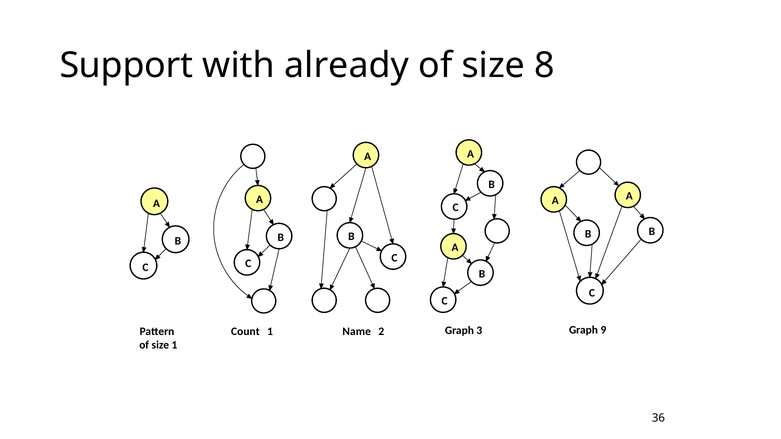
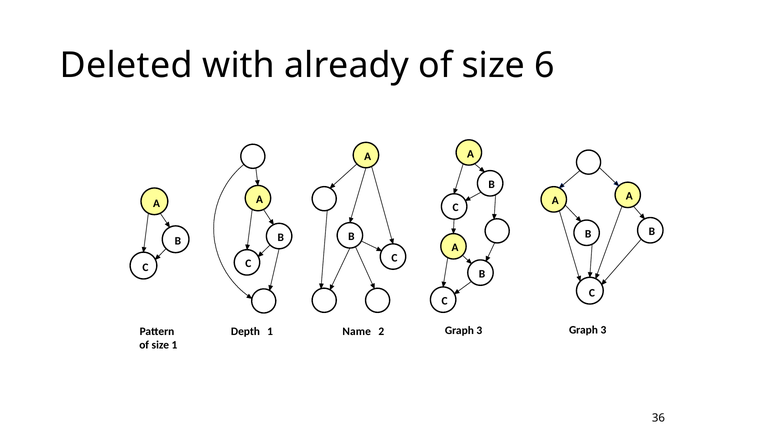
Support: Support -> Deleted
8: 8 -> 6
9 at (603, 330): 9 -> 3
Count: Count -> Depth
